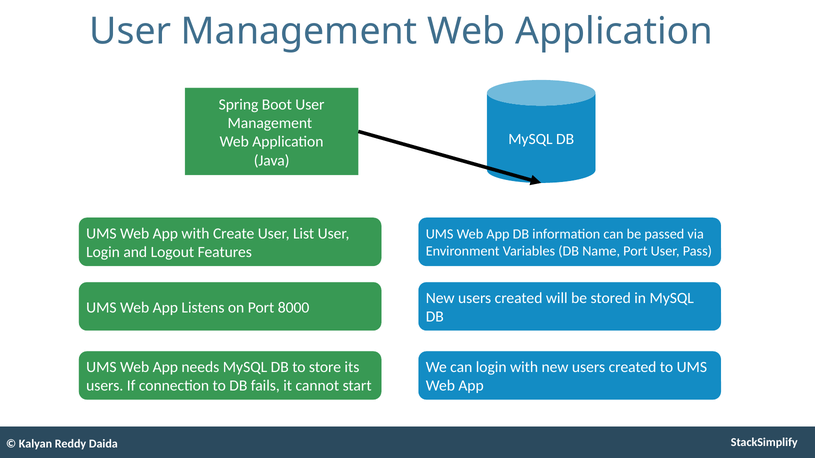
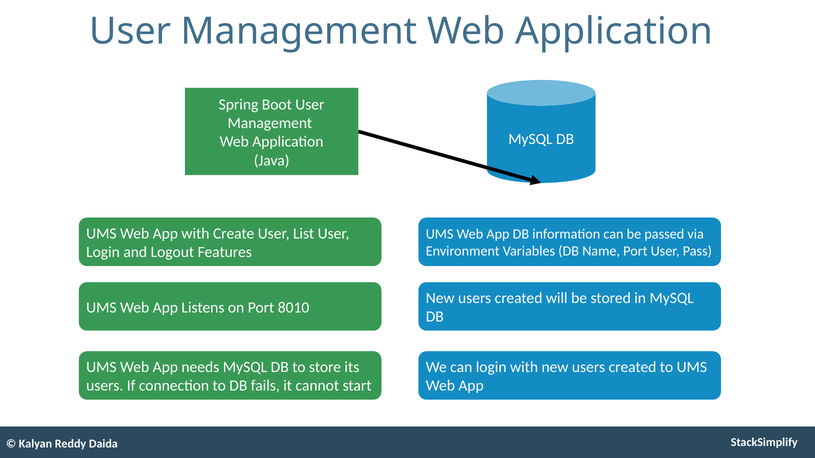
8000: 8000 -> 8010
